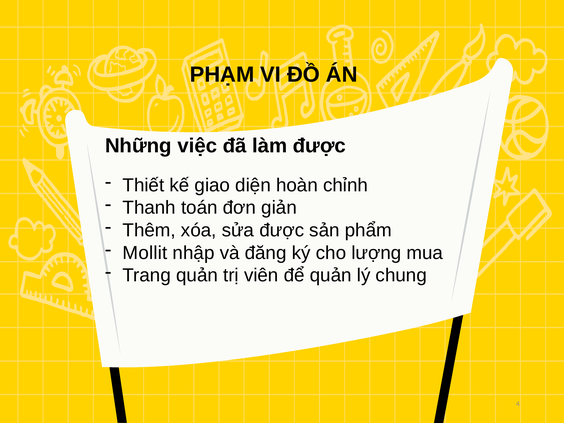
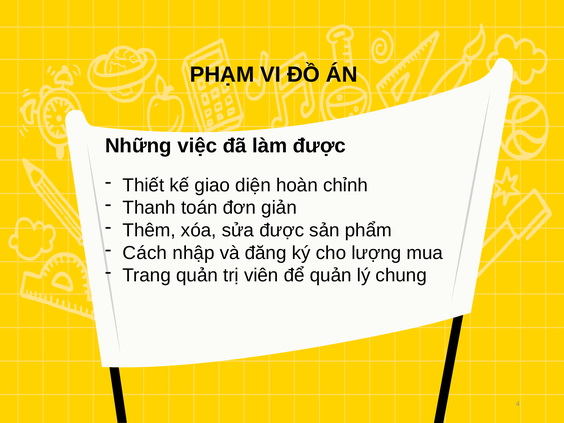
Mollit: Mollit -> Cách
